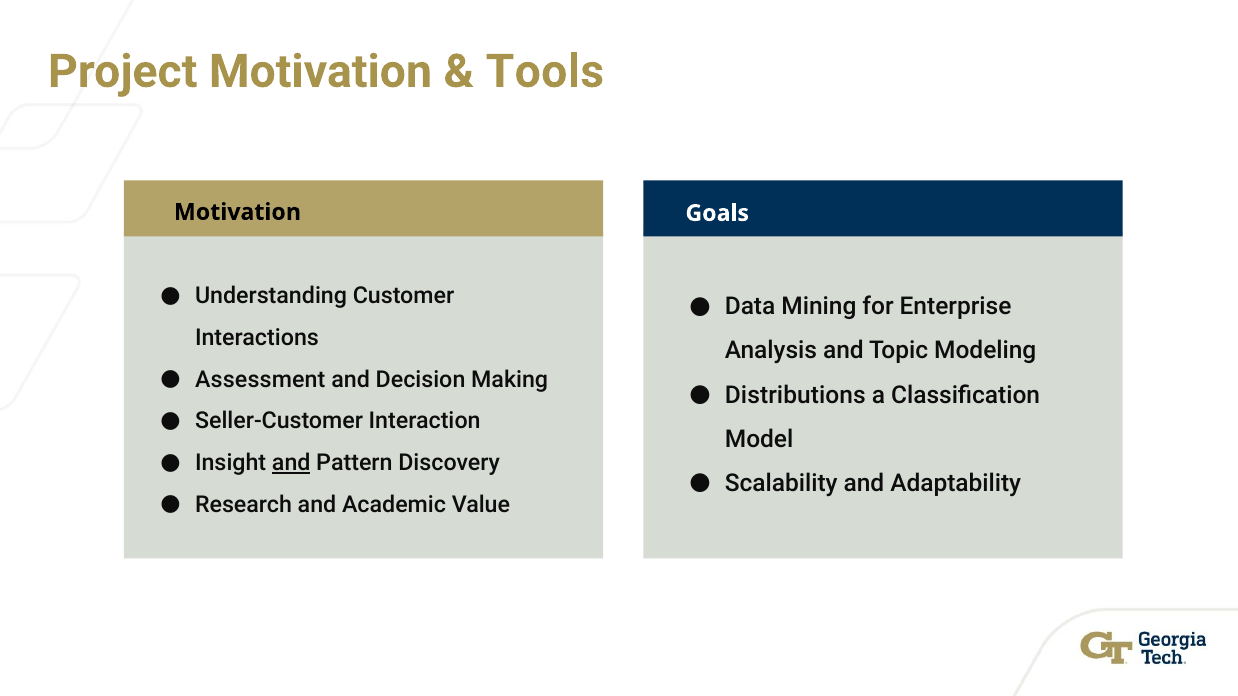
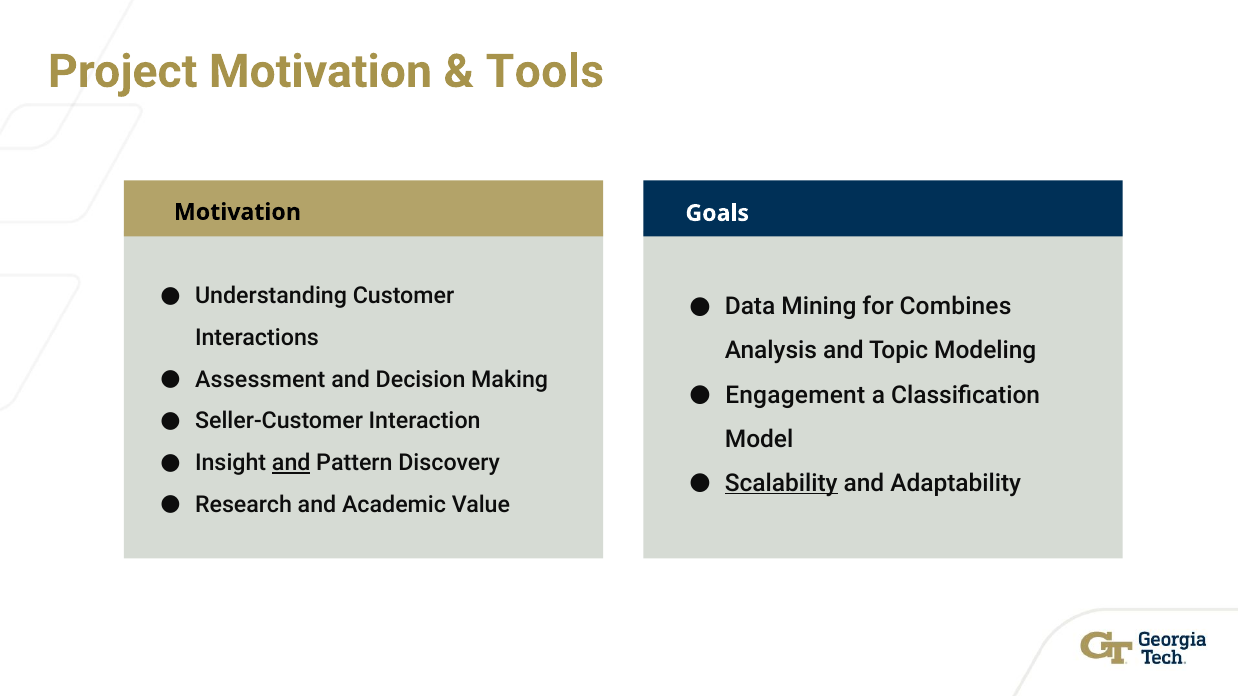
Enterprise: Enterprise -> Combines
Distributions: Distributions -> Engagement
Scalability underline: none -> present
